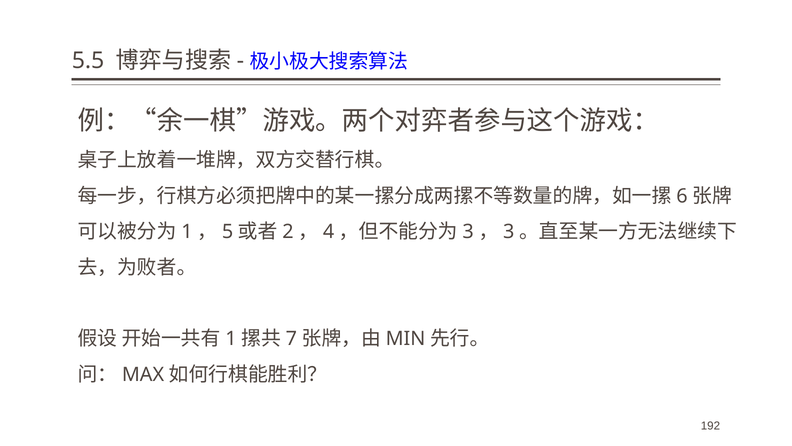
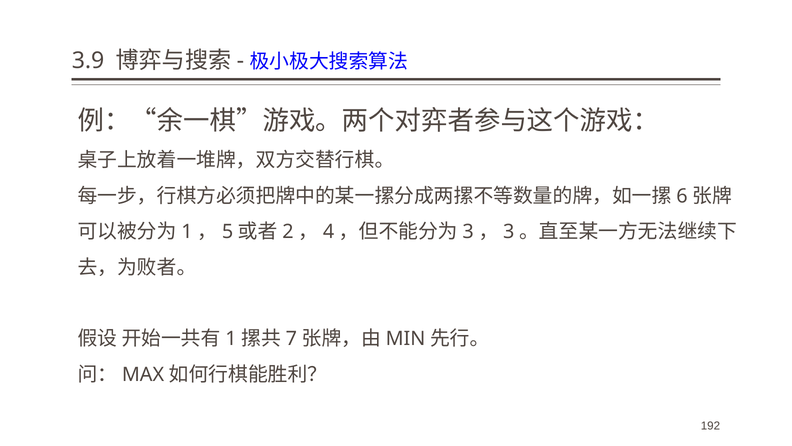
5.5: 5.5 -> 3.9
